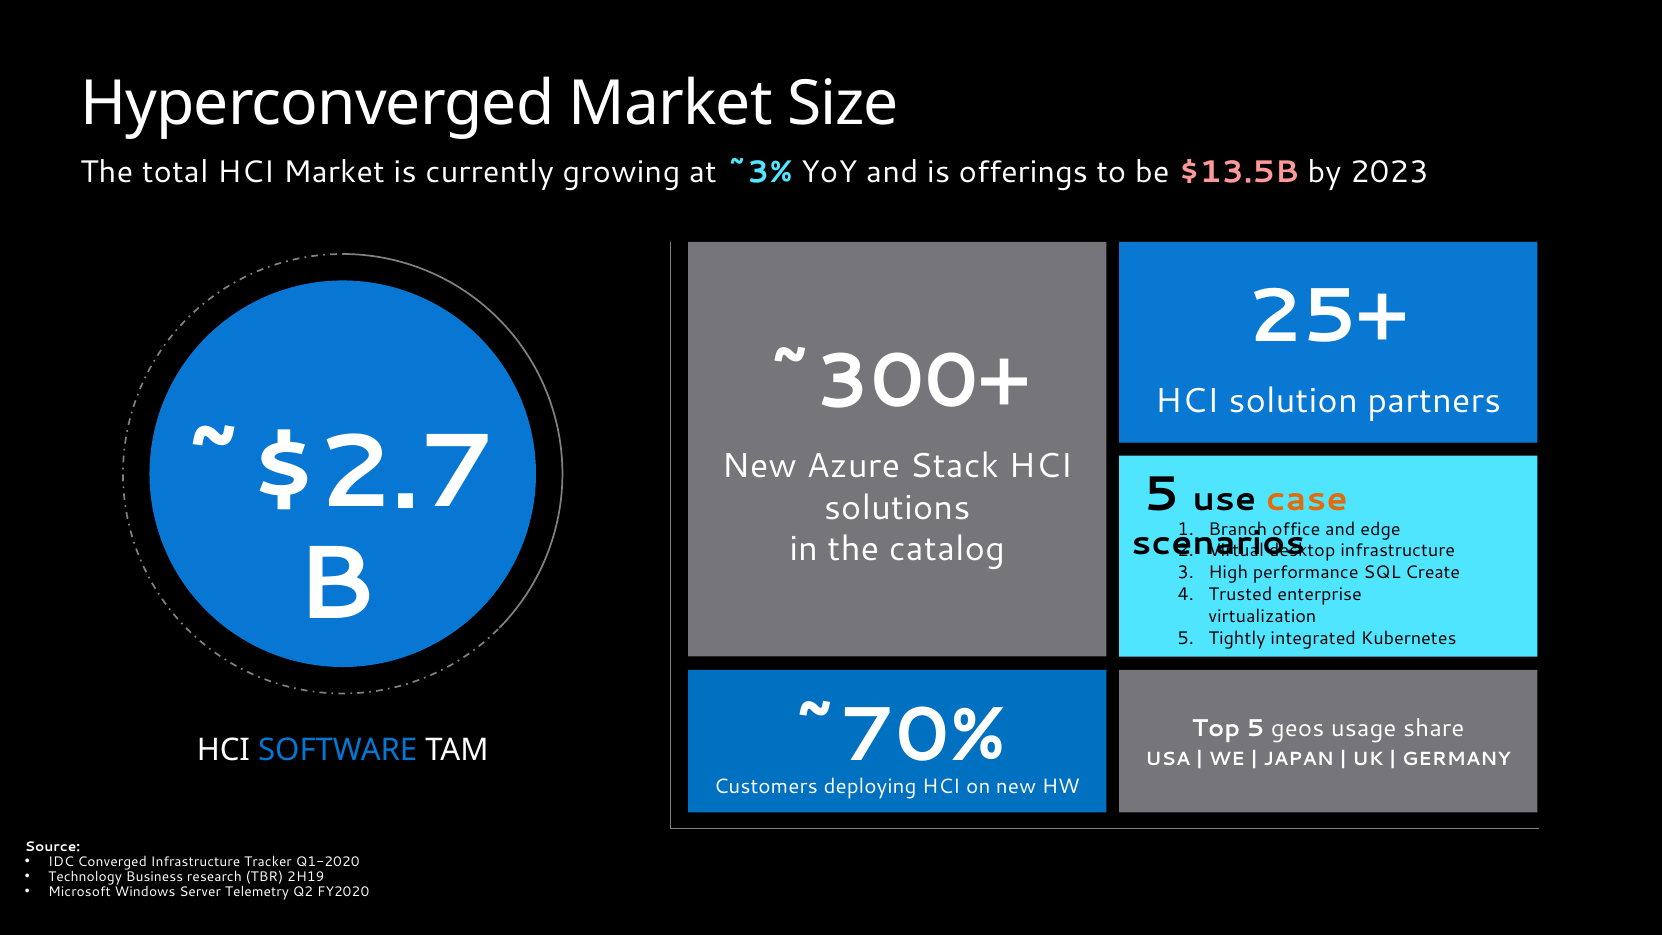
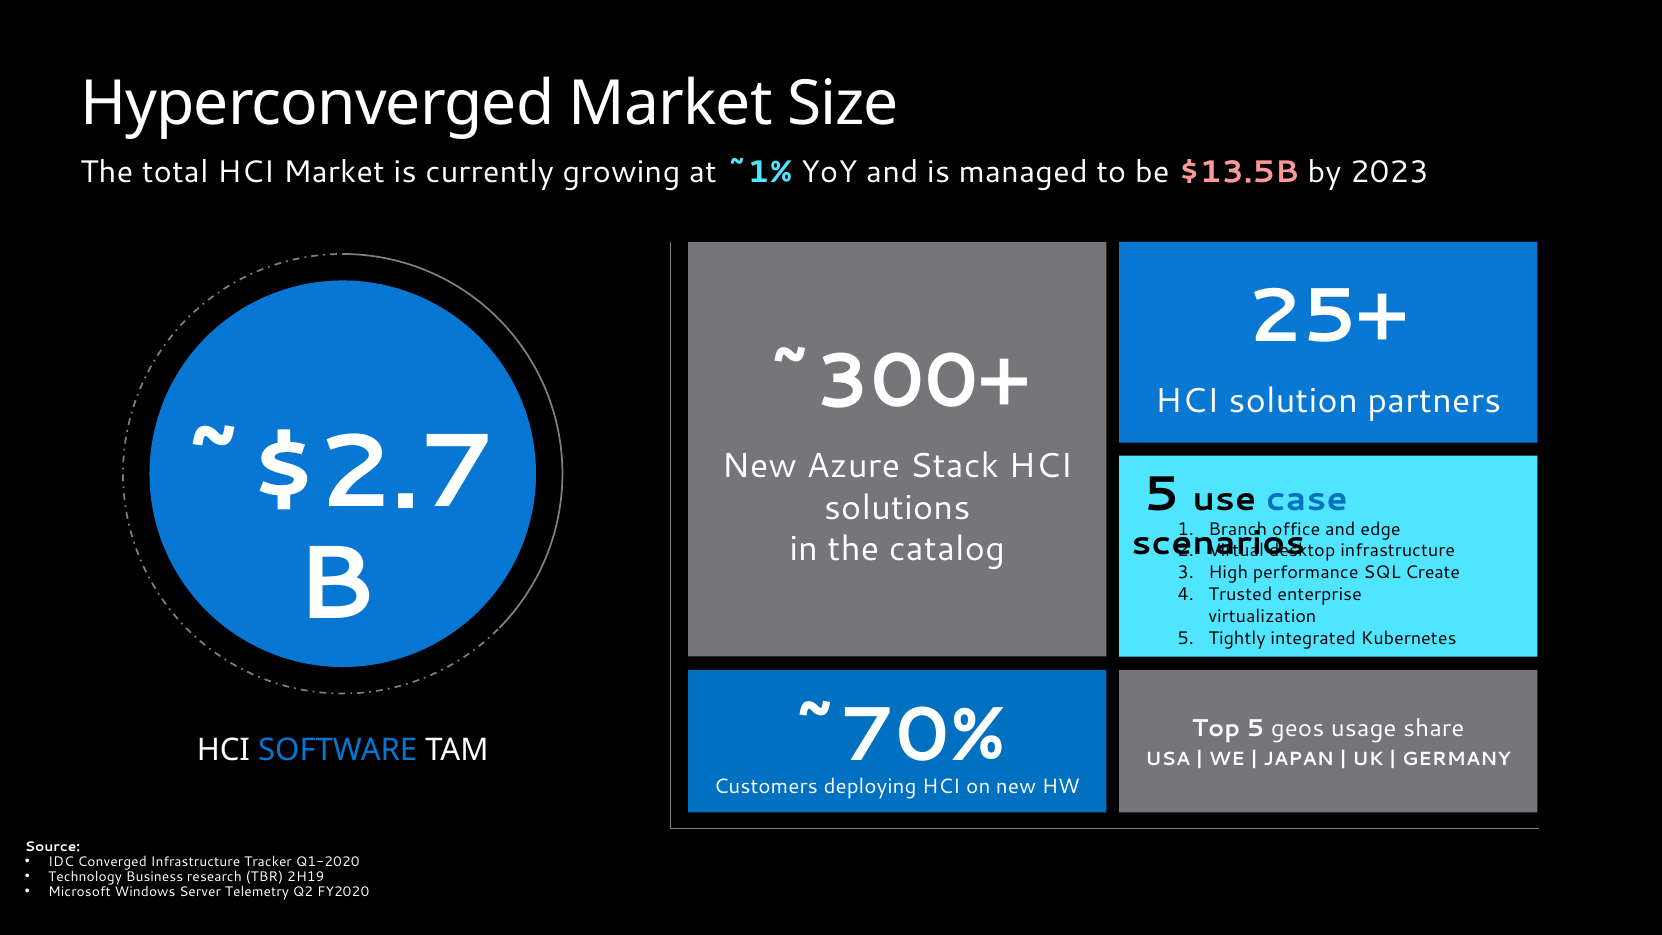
~3%: ~3% -> ~1%
offerings: offerings -> managed
case colour: orange -> blue
